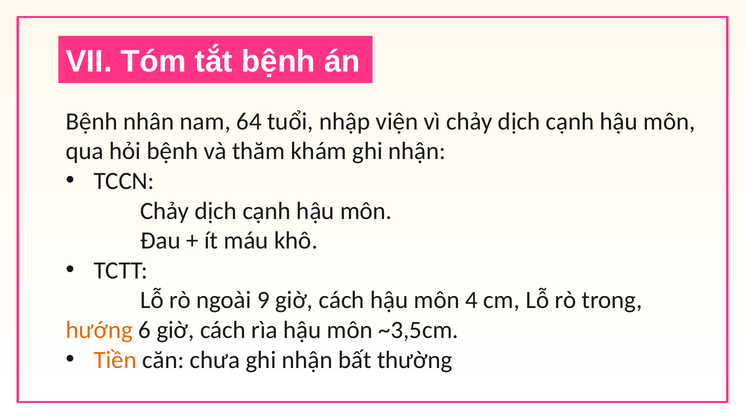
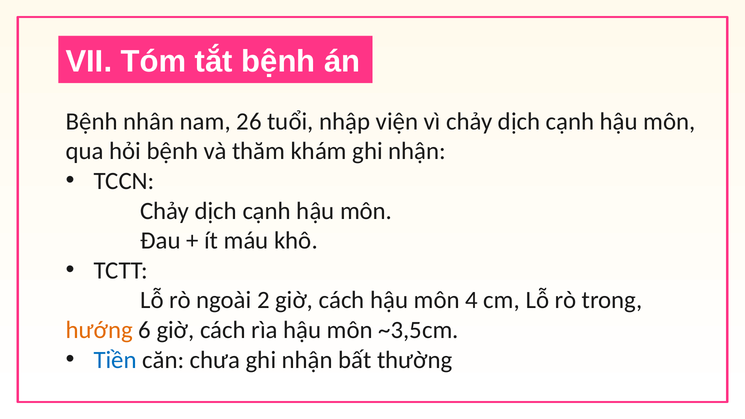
64: 64 -> 26
9: 9 -> 2
Tiền colour: orange -> blue
